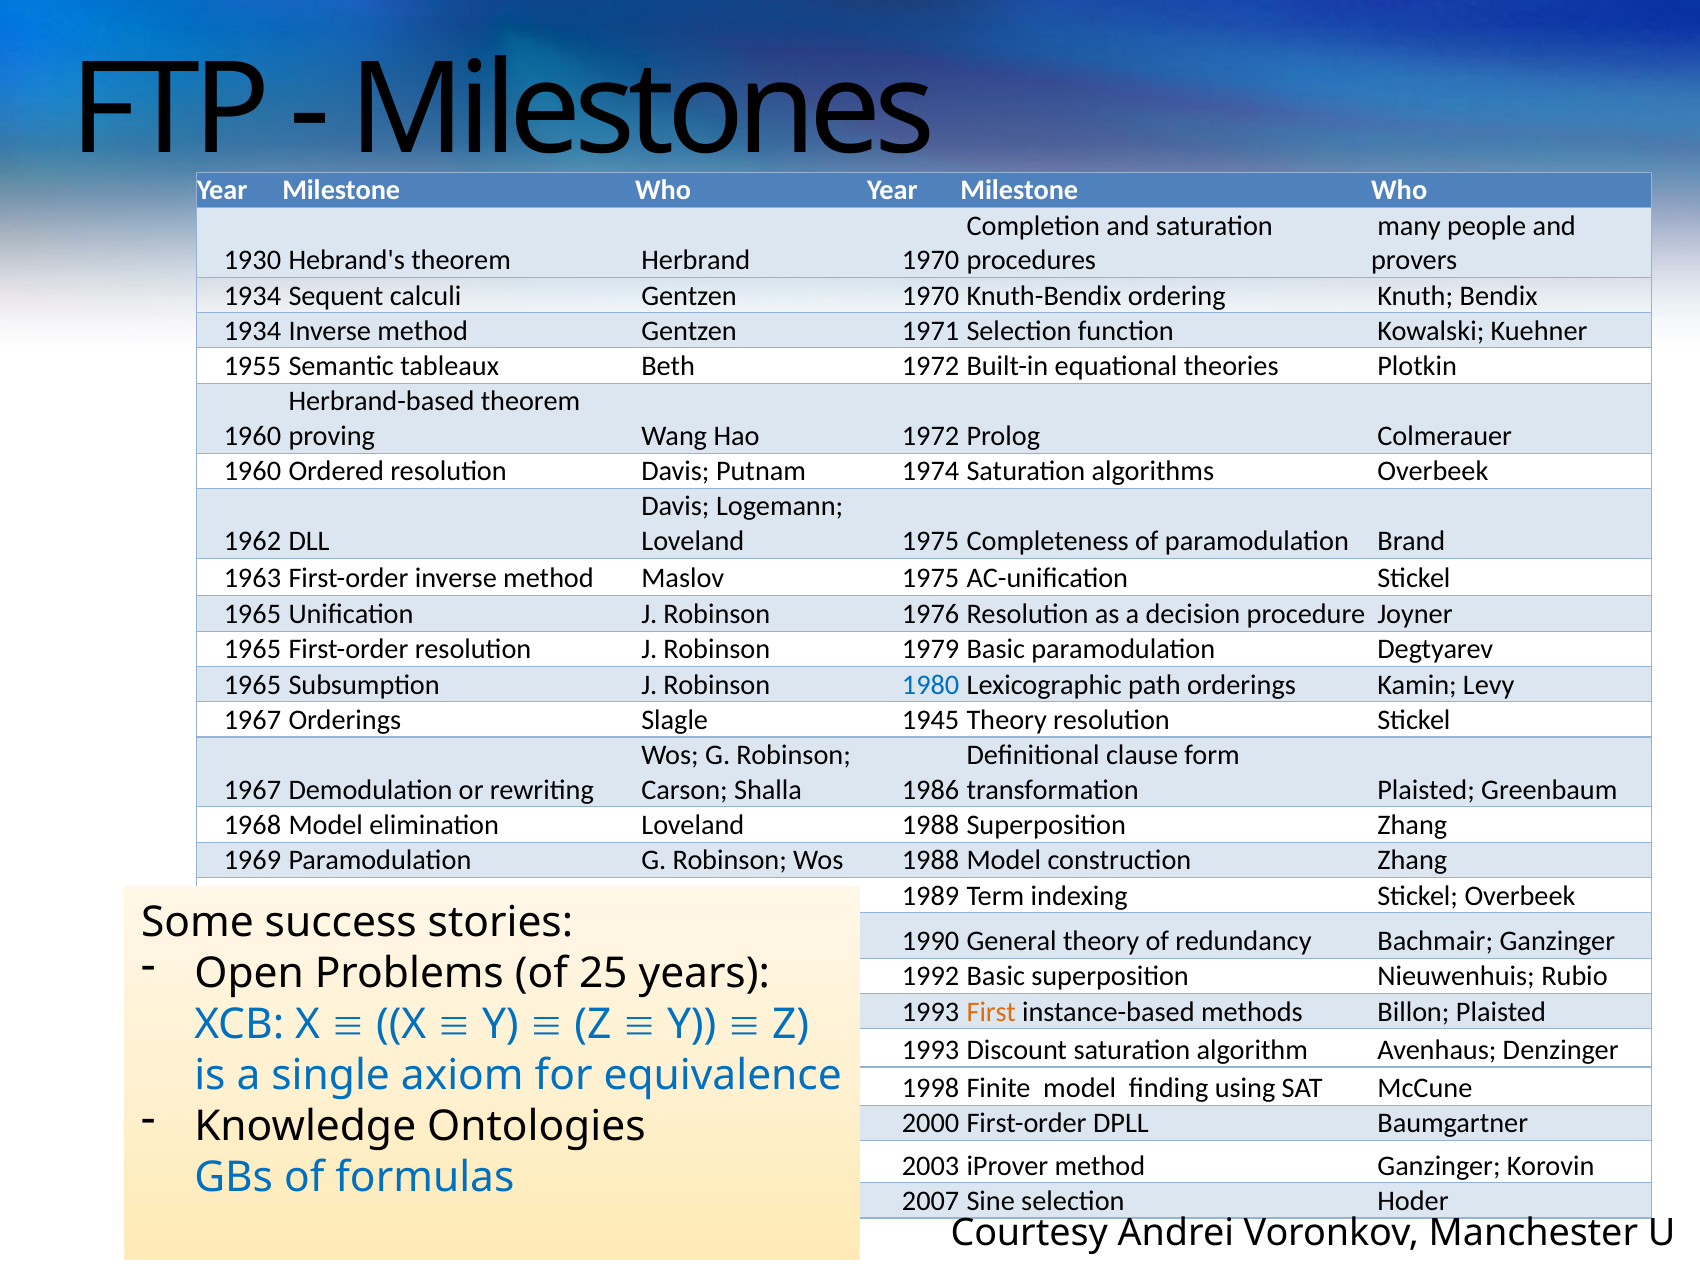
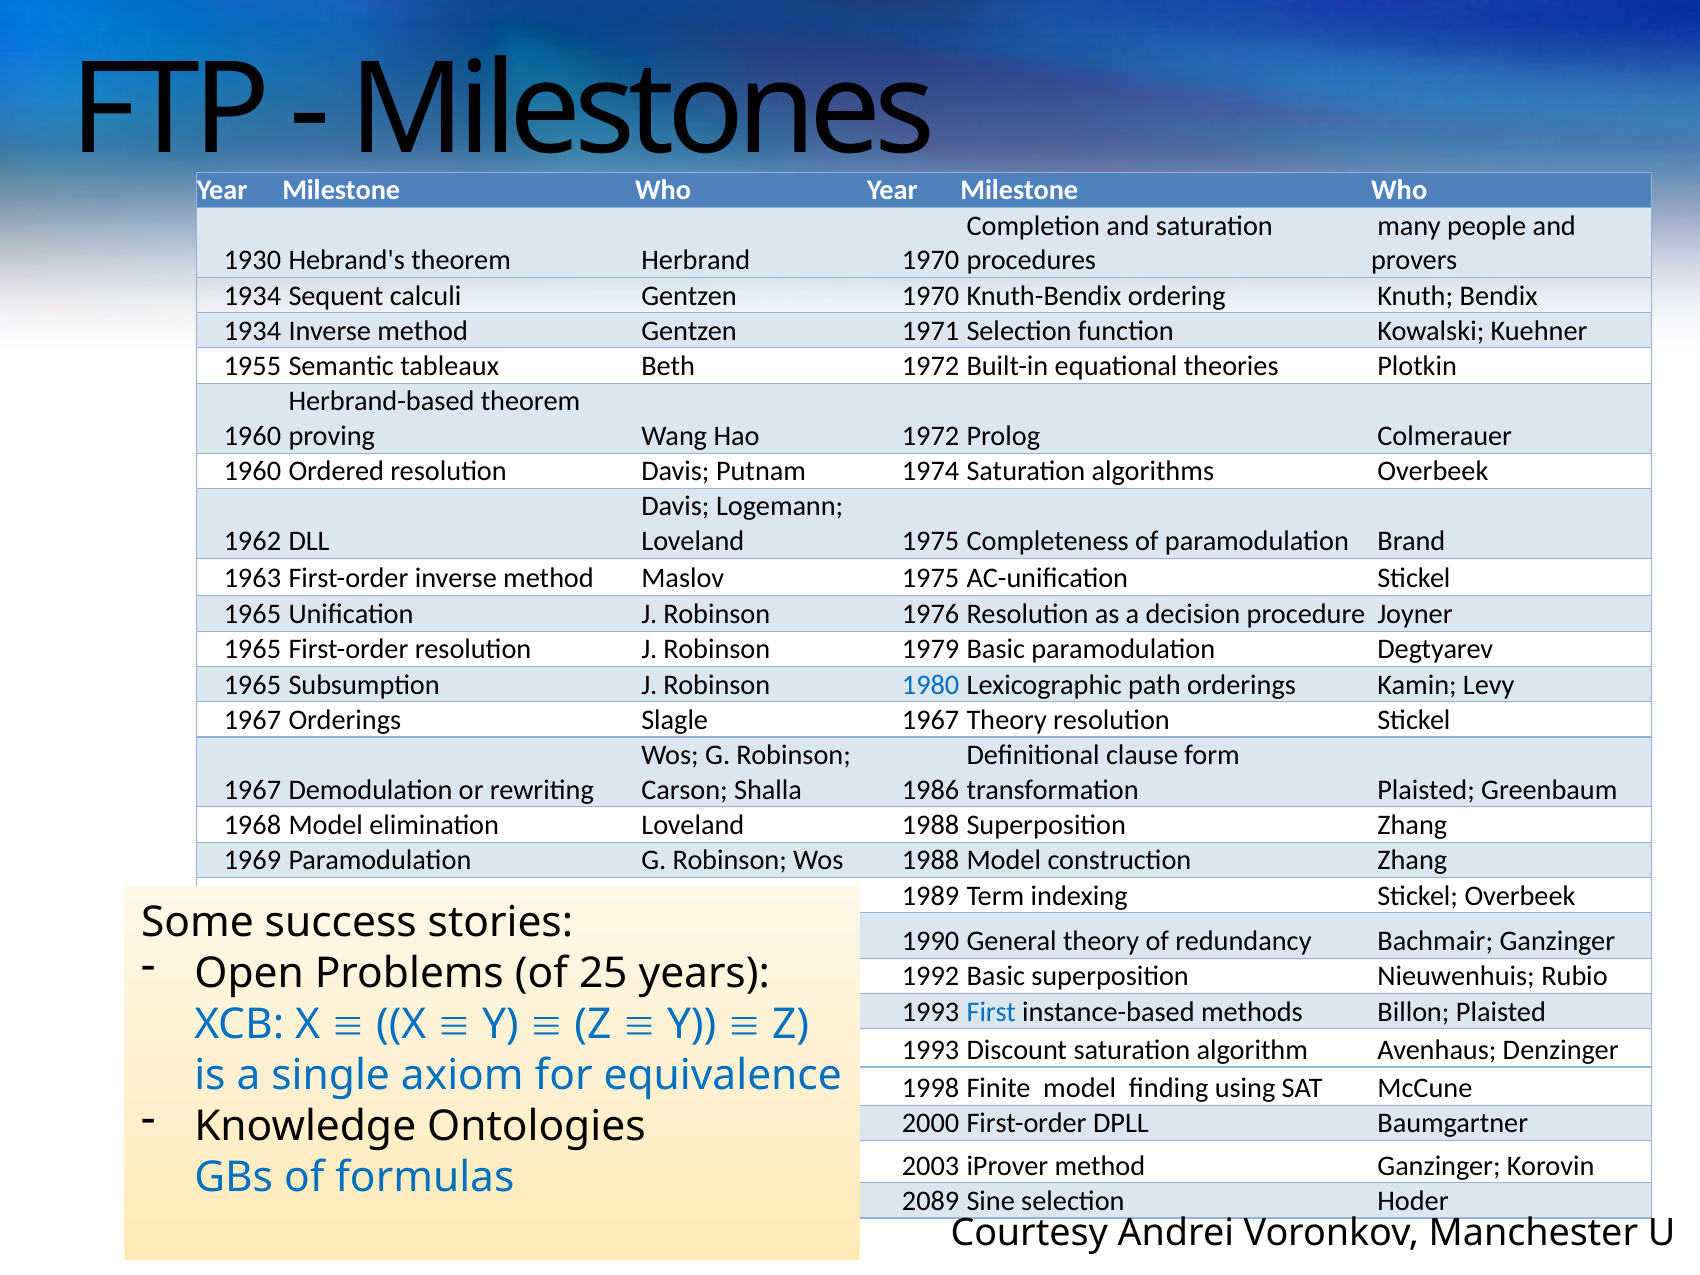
Slagle 1945: 1945 -> 1967
First colour: orange -> blue
2007: 2007 -> 2089
